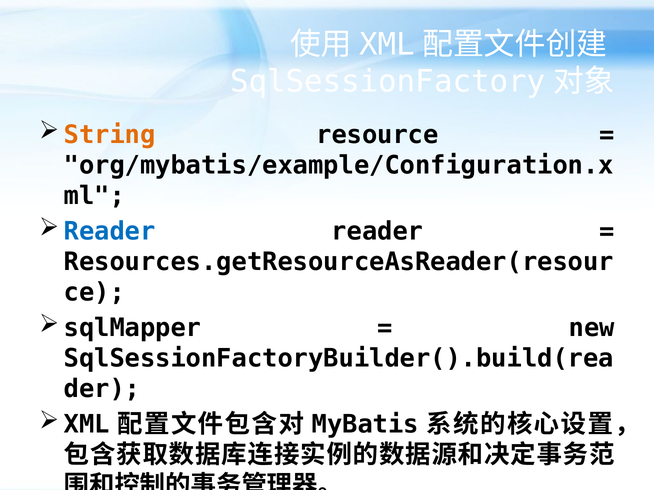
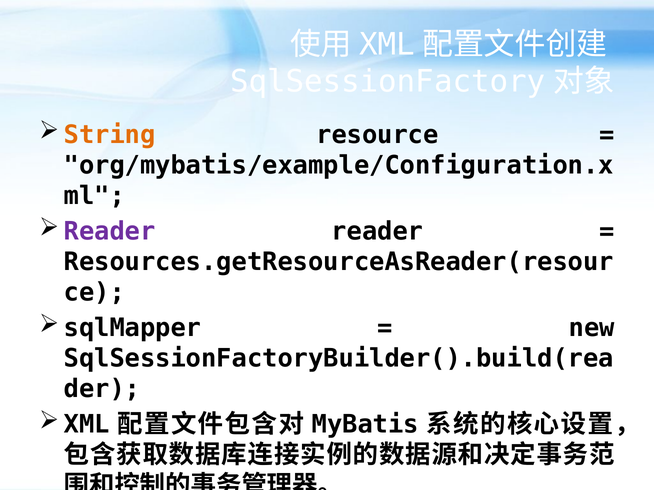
Reader at (110, 231) colour: blue -> purple
